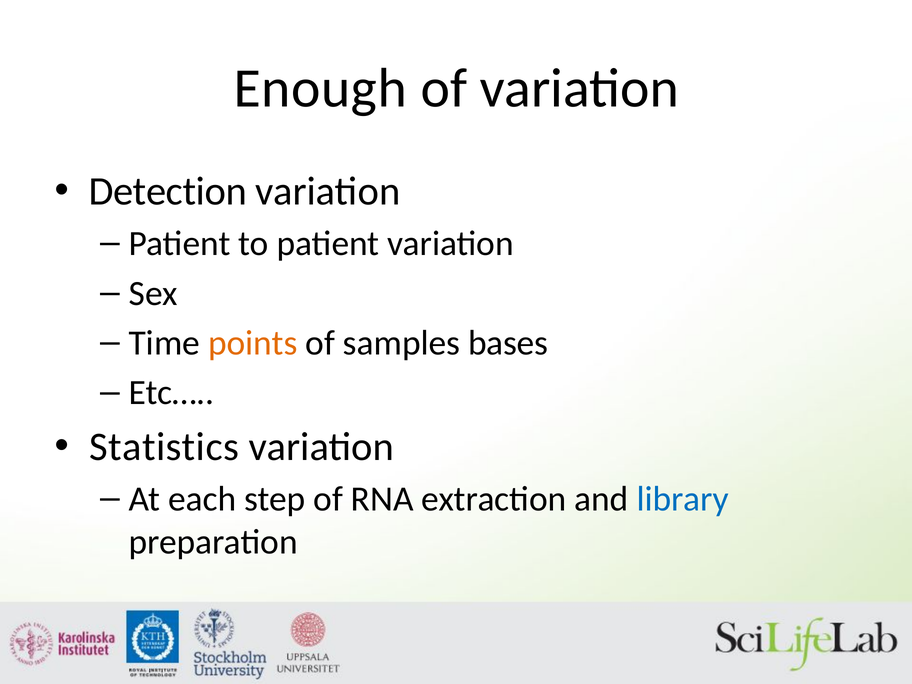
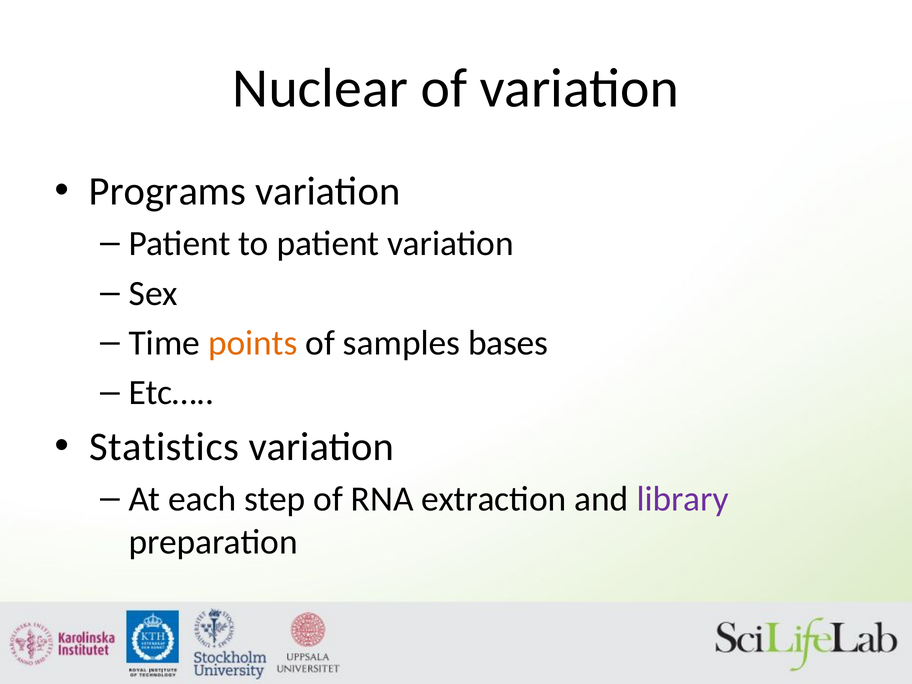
Enough: Enough -> Nuclear
Detection: Detection -> Programs
library colour: blue -> purple
